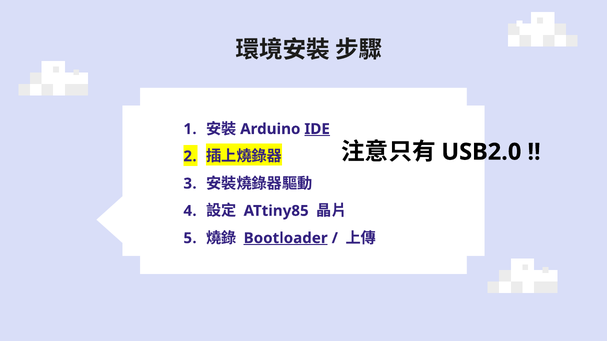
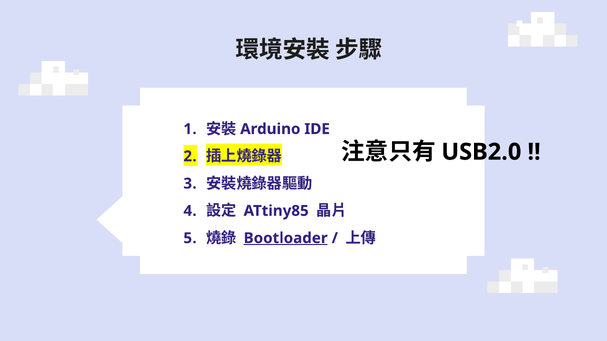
IDE underline: present -> none
